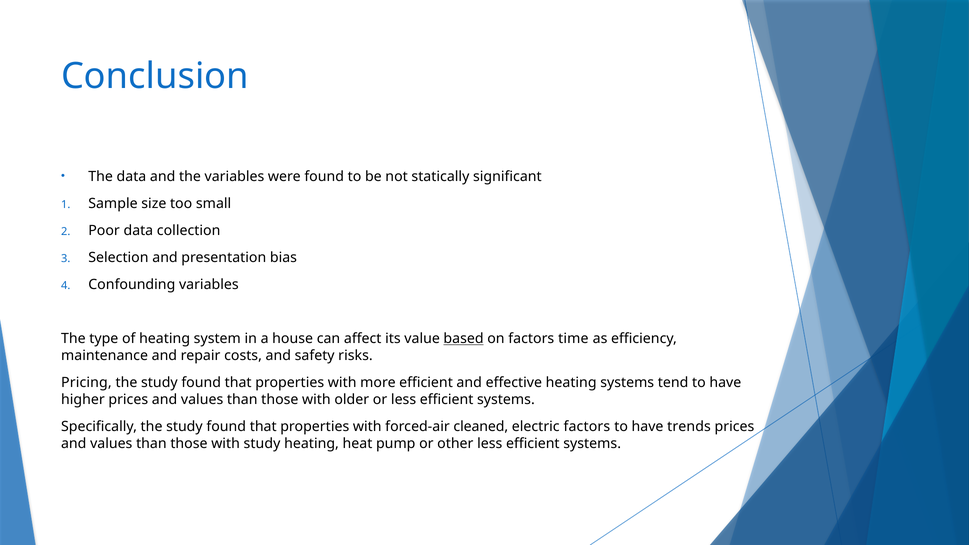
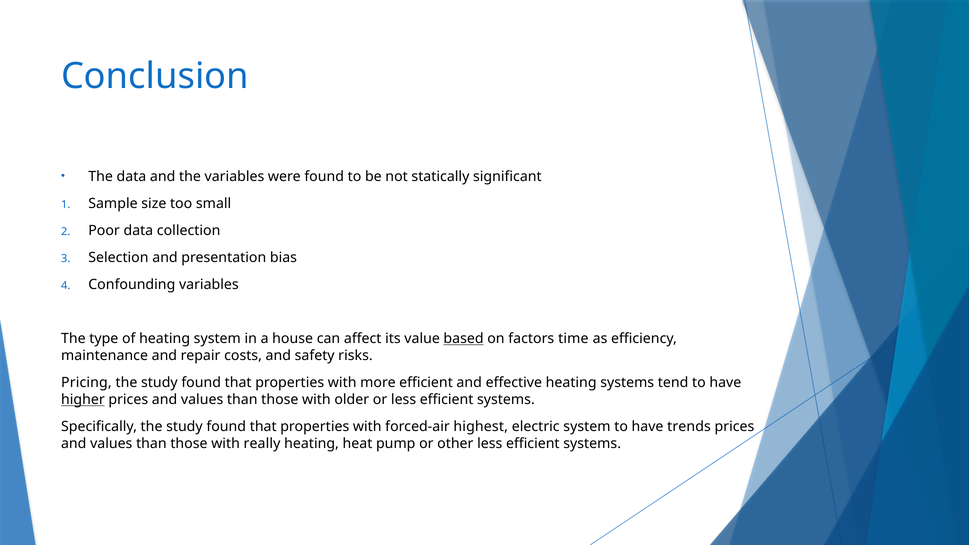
higher underline: none -> present
cleaned: cleaned -> highest
electric factors: factors -> system
with study: study -> really
